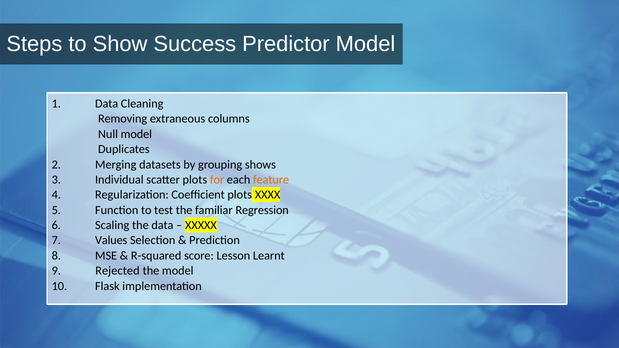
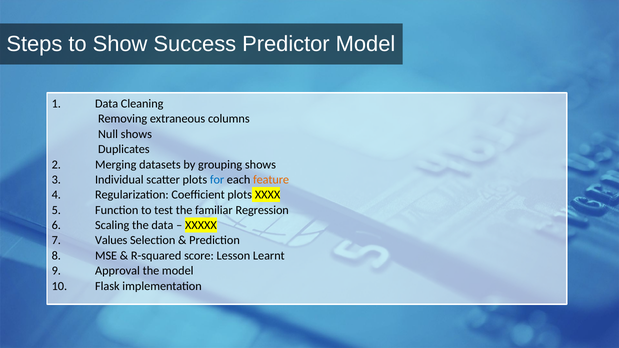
Null model: model -> shows
for colour: orange -> blue
Rejected: Rejected -> Approval
